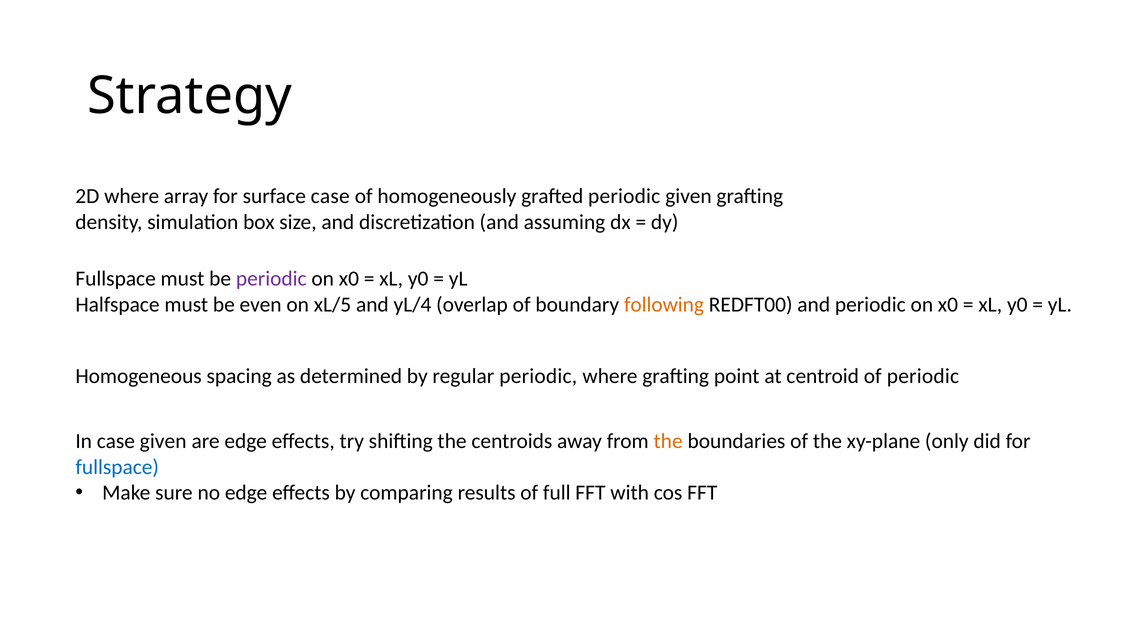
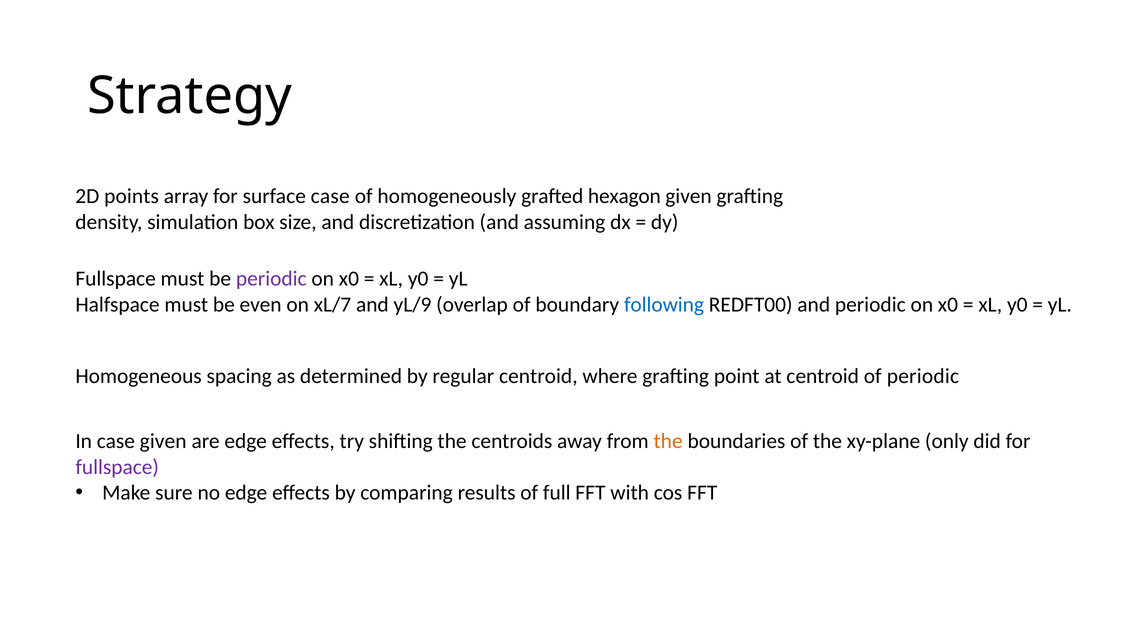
2D where: where -> points
grafted periodic: periodic -> hexagon
xL/5: xL/5 -> xL/7
yL/4: yL/4 -> yL/9
following colour: orange -> blue
regular periodic: periodic -> centroid
fullspace at (117, 467) colour: blue -> purple
